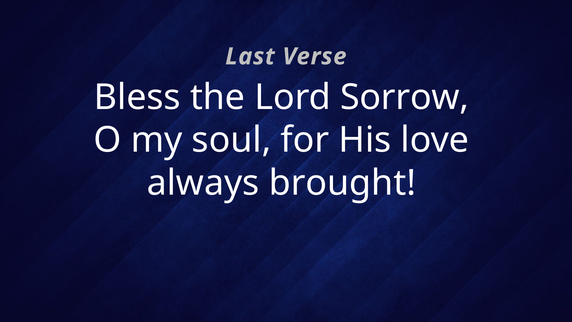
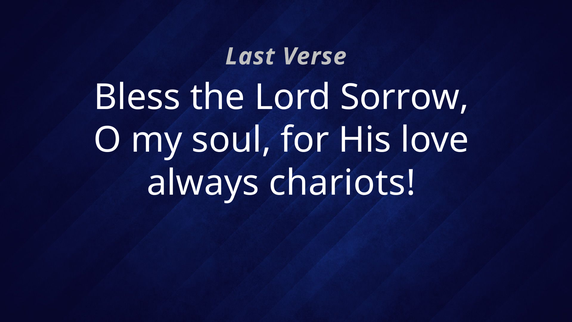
brought: brought -> chariots
